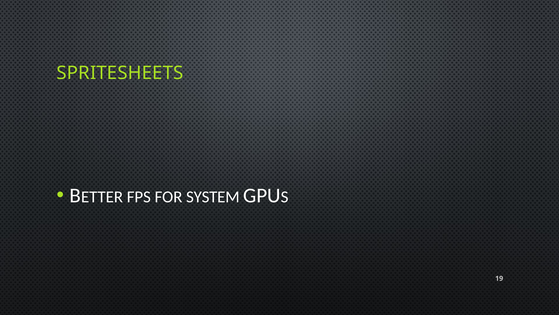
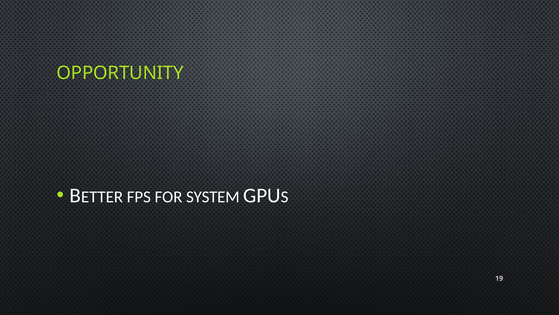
SPRITESHEETS: SPRITESHEETS -> OPPORTUNITY
